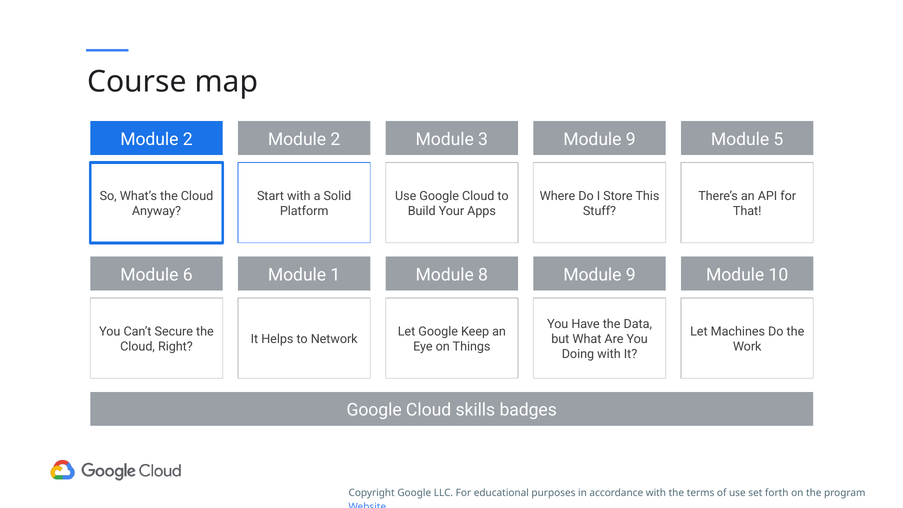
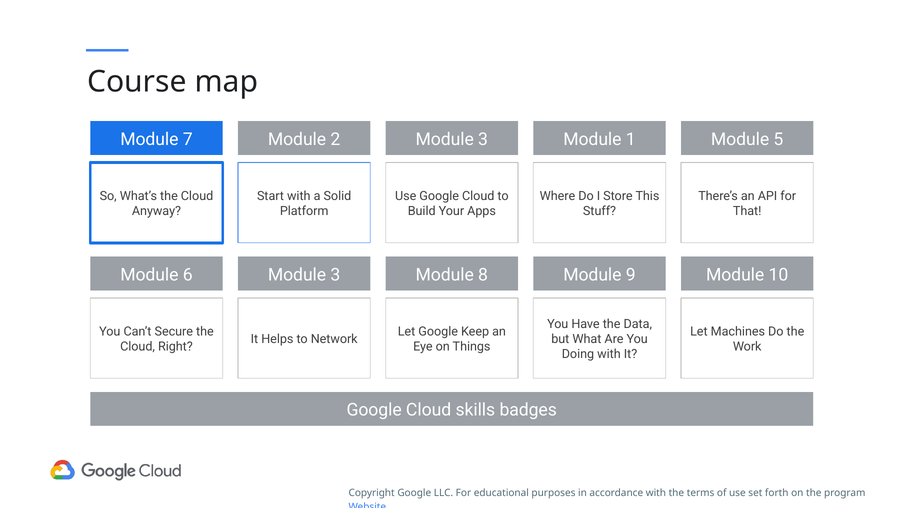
2 at (188, 139): 2 -> 7
3 Module 9: 9 -> 1
6 Module 1: 1 -> 3
